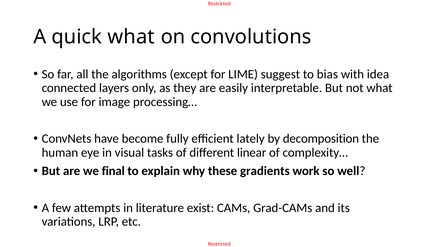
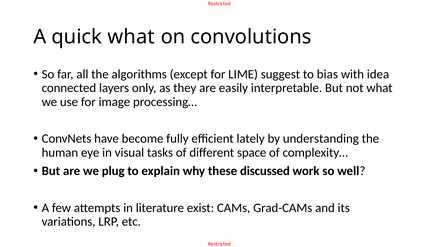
decomposition: decomposition -> understanding
linear: linear -> space
final: final -> plug
gradients: gradients -> discussed
